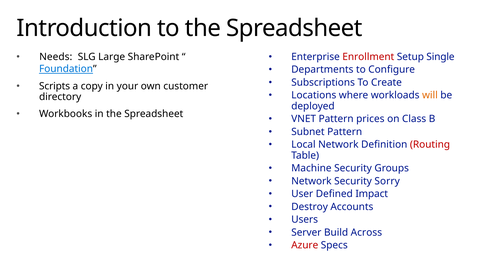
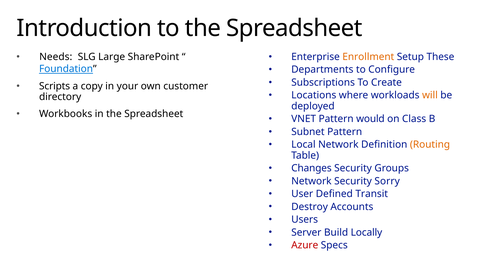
Enrollment colour: red -> orange
Single: Single -> These
prices: prices -> would
Routing colour: red -> orange
Machine: Machine -> Changes
Impact: Impact -> Transit
Across: Across -> Locally
